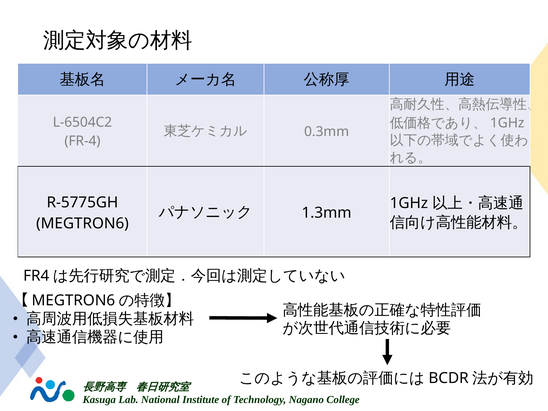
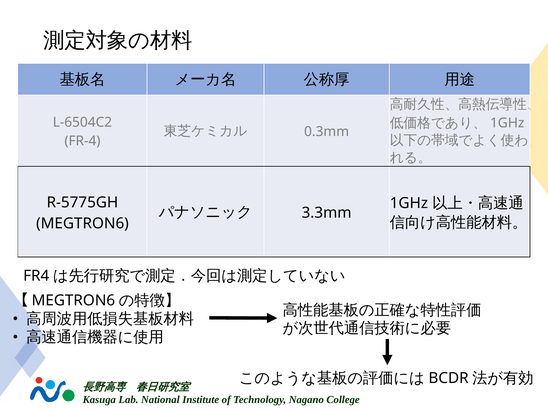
1.3mm: 1.3mm -> 3.3mm
